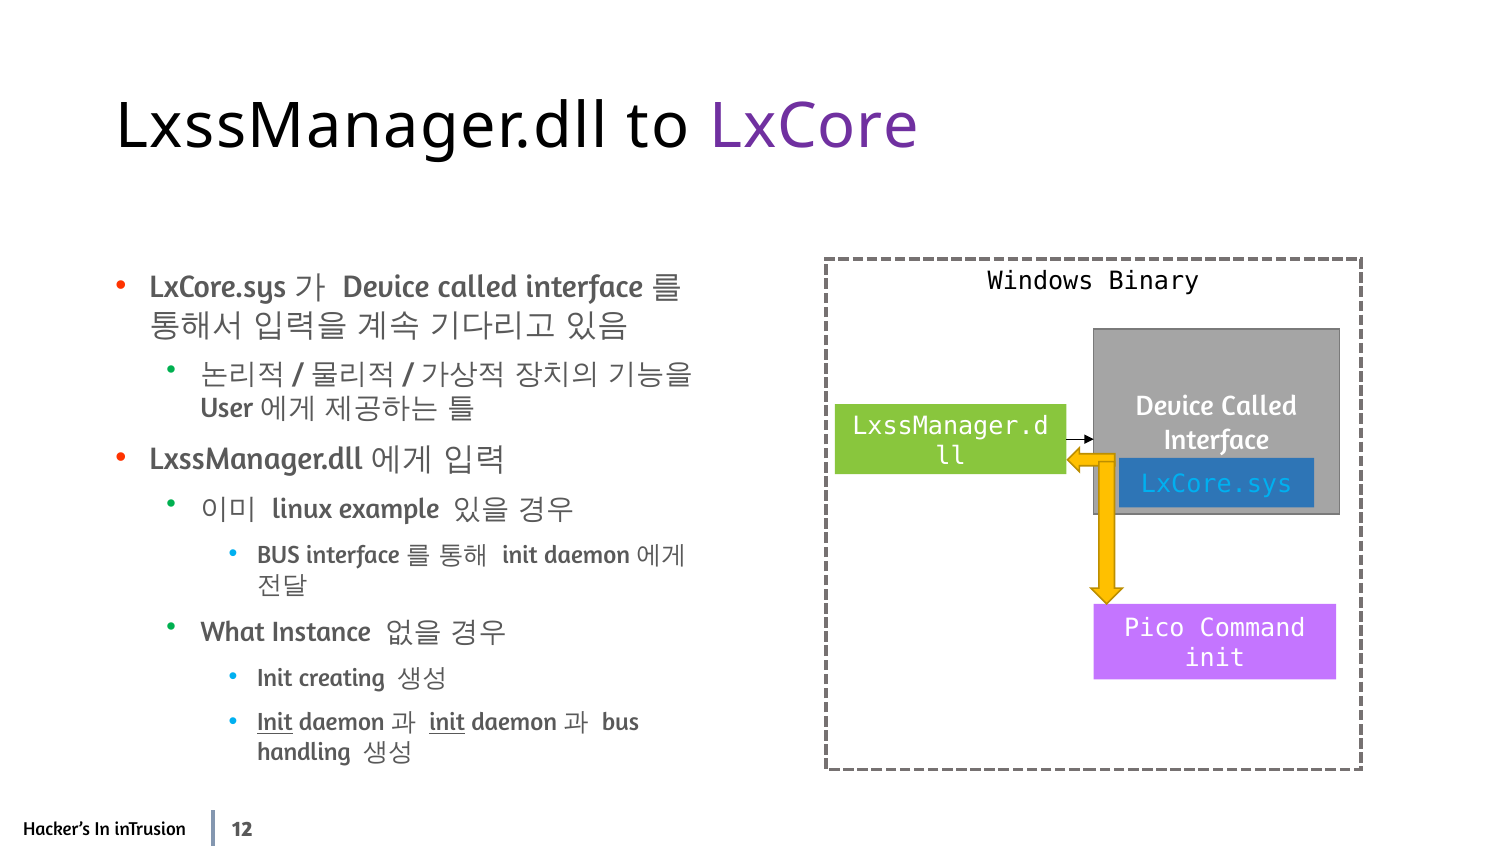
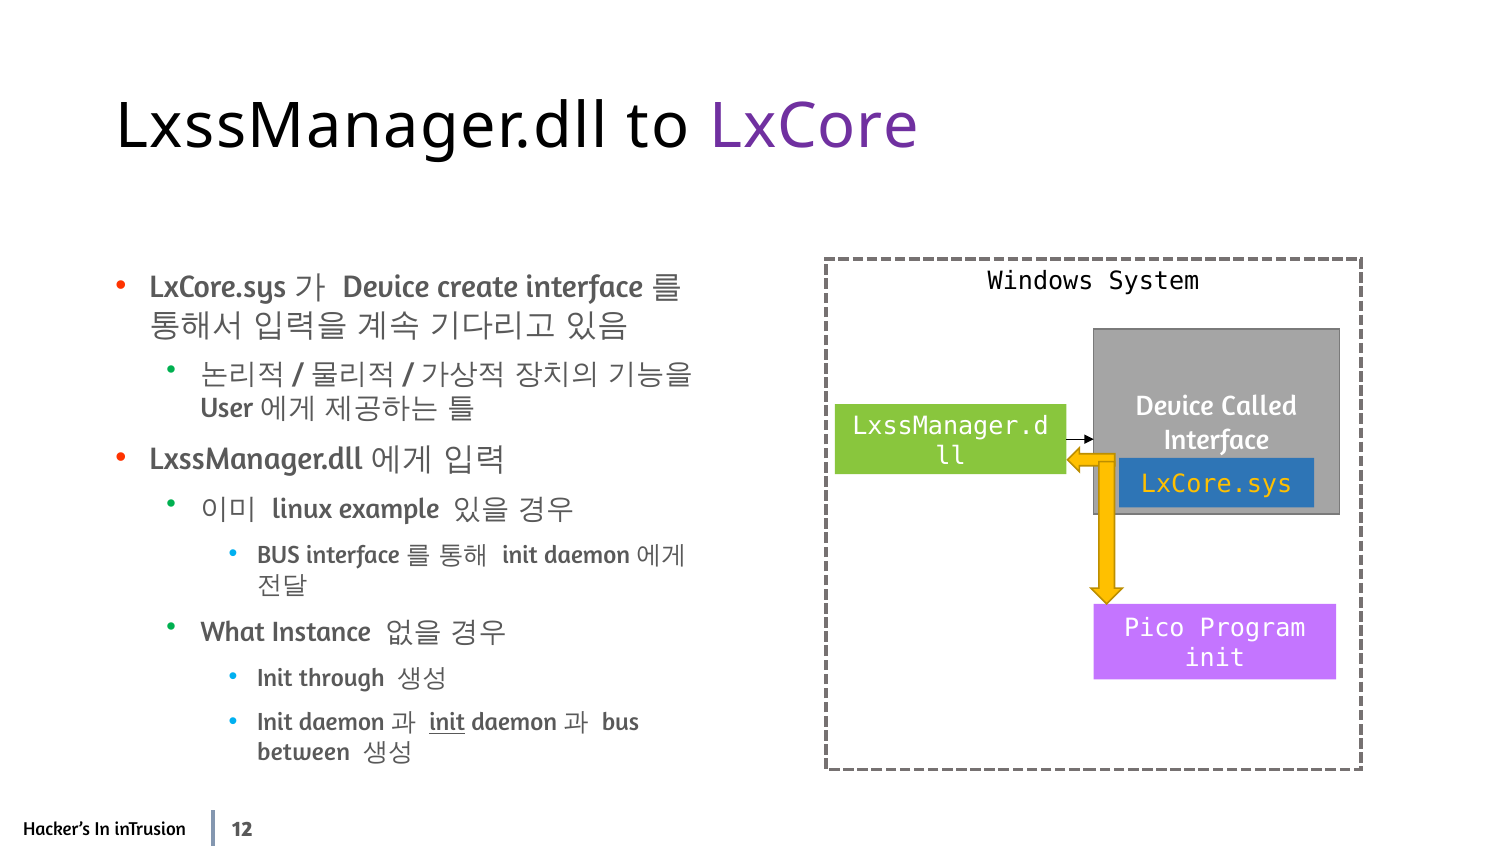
called at (478, 287): called -> create
Binary: Binary -> System
LxCore.sys colour: light blue -> yellow
Command: Command -> Program
creating: creating -> through
Init at (275, 722) underline: present -> none
handling: handling -> between
